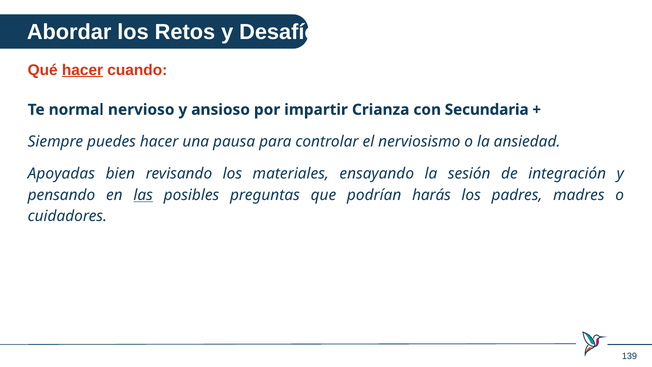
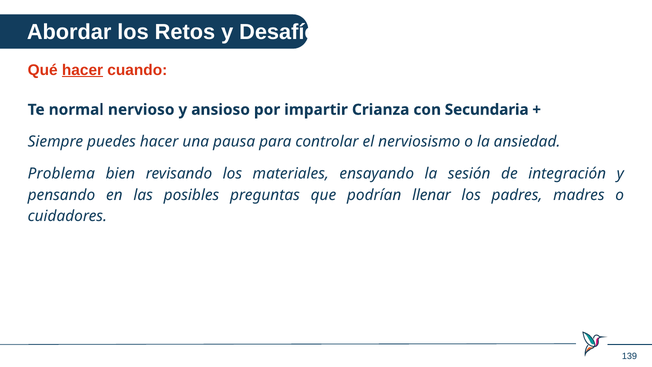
Apoyadas: Apoyadas -> Problema
las underline: present -> none
harás: harás -> llenar
